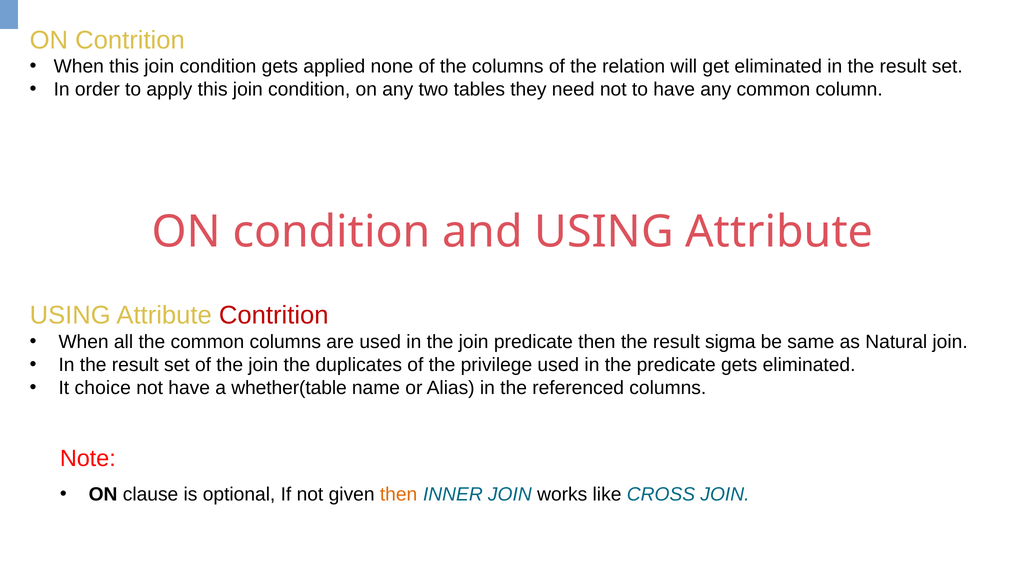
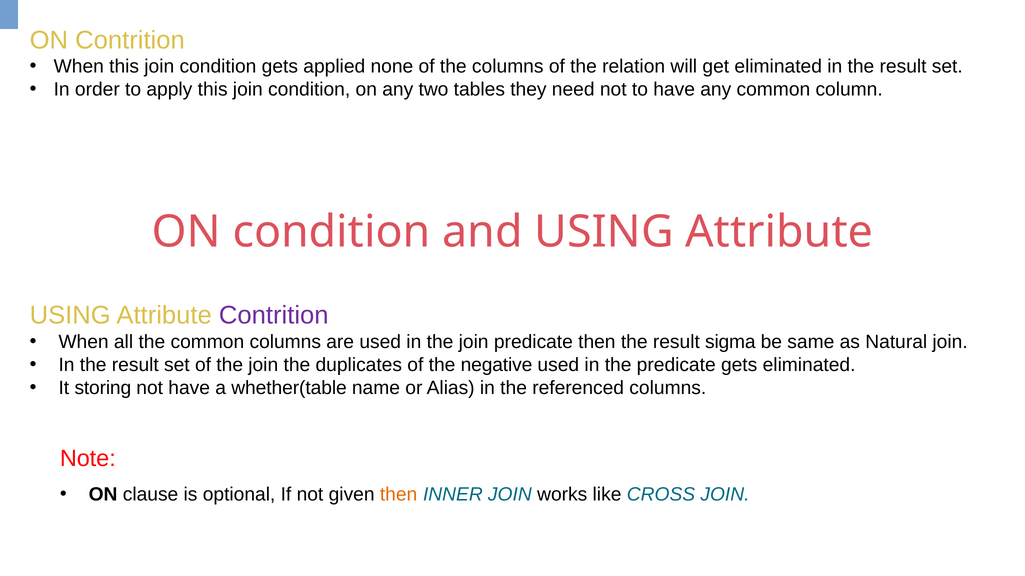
Contrition at (274, 316) colour: red -> purple
privilege: privilege -> negative
choice: choice -> storing
